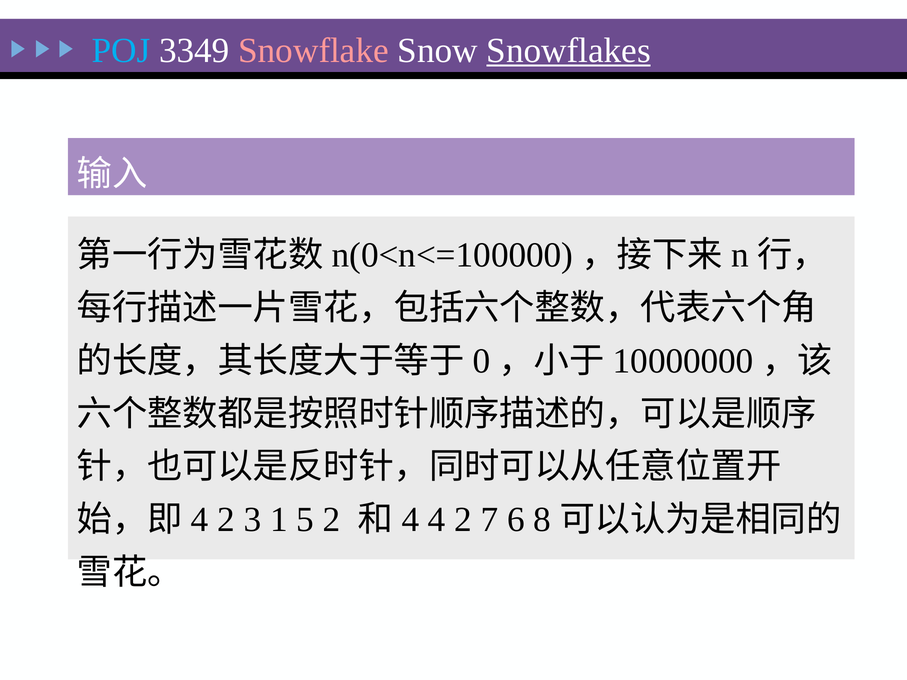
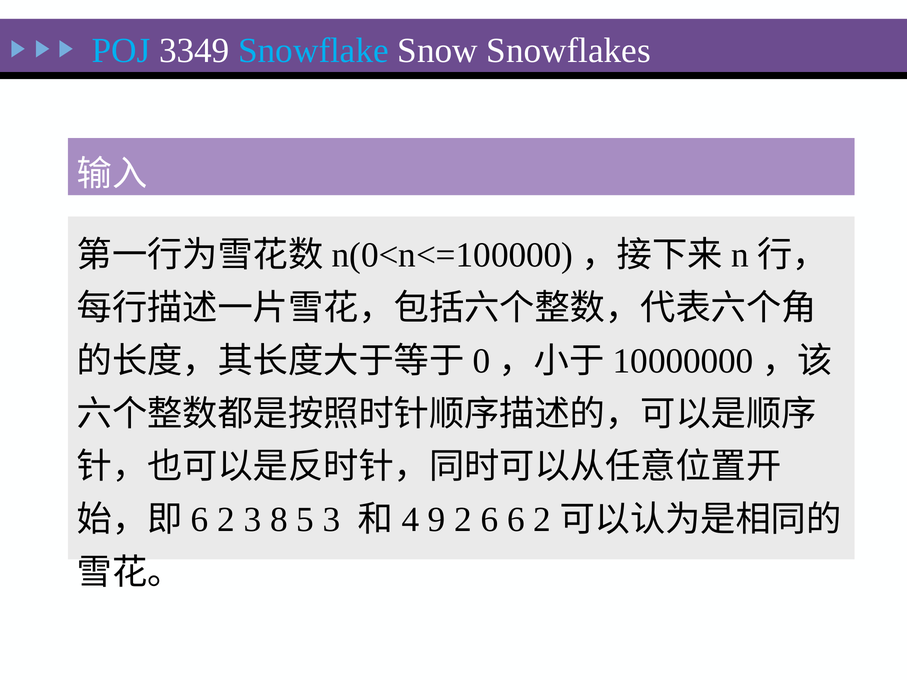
Snowflake colour: pink -> light blue
Snowflakes underline: present -> none
4 at (200, 520): 4 -> 6
1: 1 -> 8
5 2: 2 -> 3
4 4: 4 -> 9
2 7: 7 -> 6
8 at (542, 520): 8 -> 2
